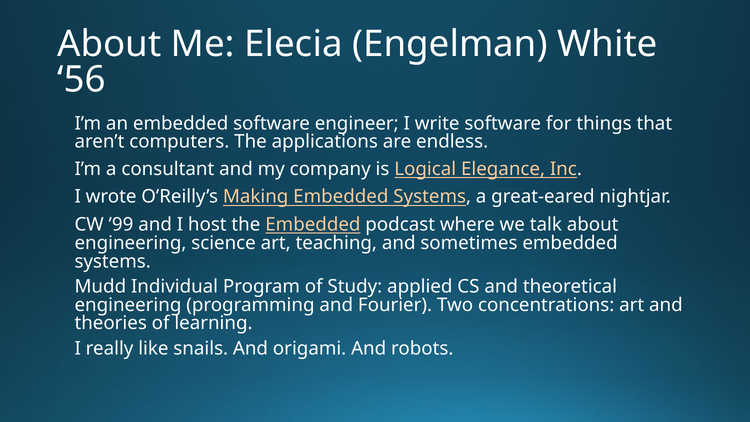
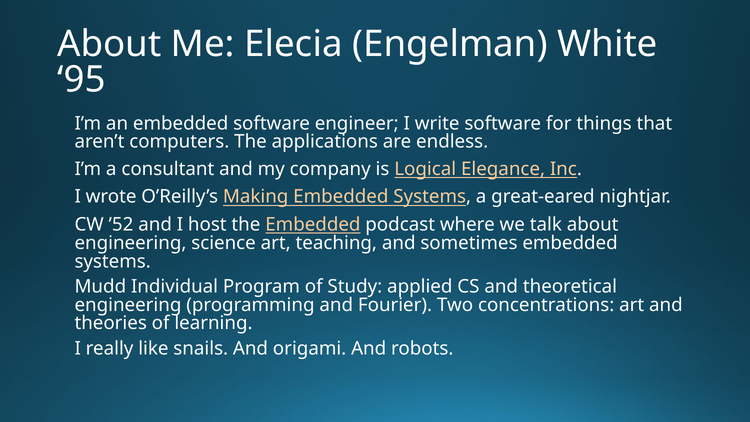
56: 56 -> 95
’99: ’99 -> ’52
